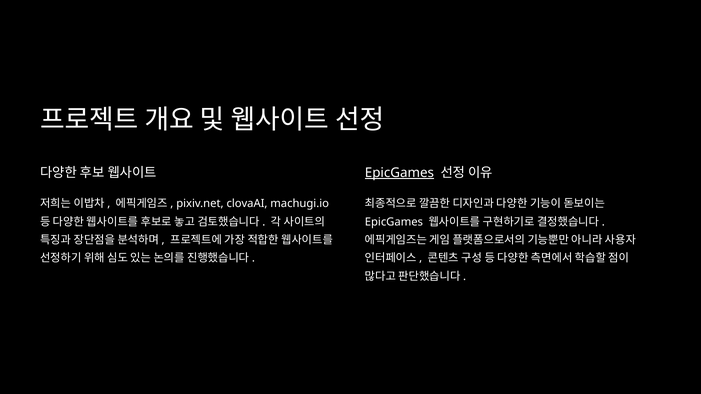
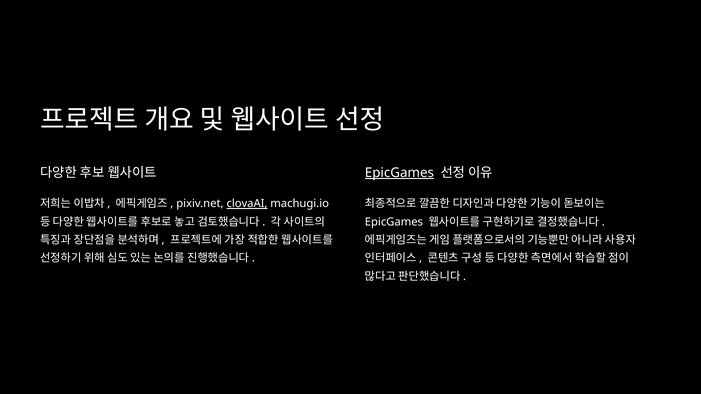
clovaAI underline: none -> present
